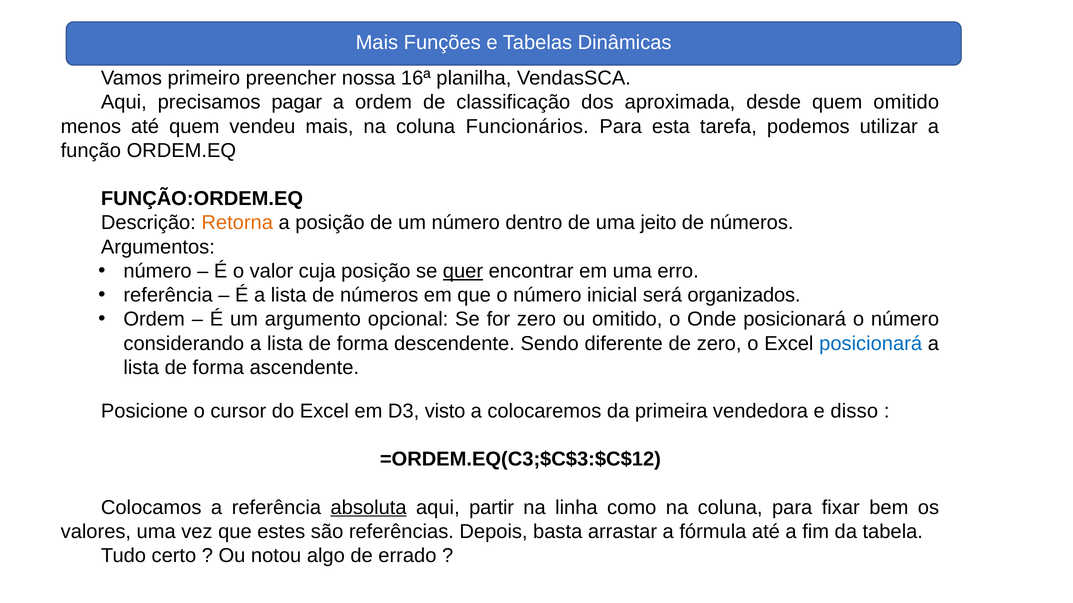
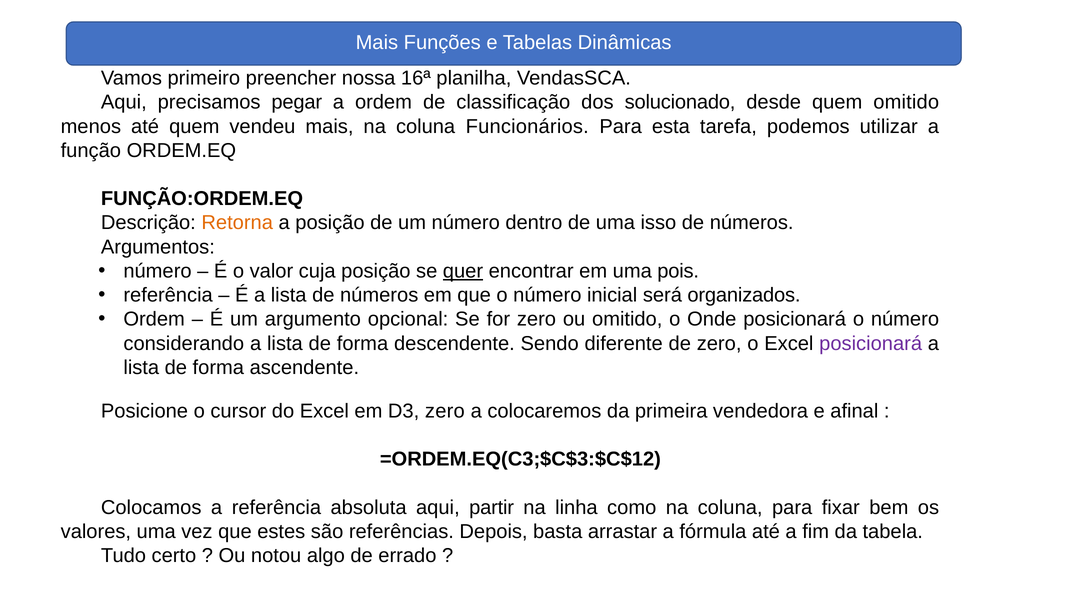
pagar: pagar -> pegar
aproximada: aproximada -> solucionado
jeito: jeito -> isso
erro: erro -> pois
posicionará at (871, 344) colour: blue -> purple
D3 visto: visto -> zero
disso: disso -> afinal
absoluta underline: present -> none
